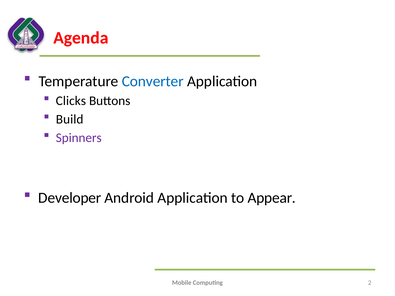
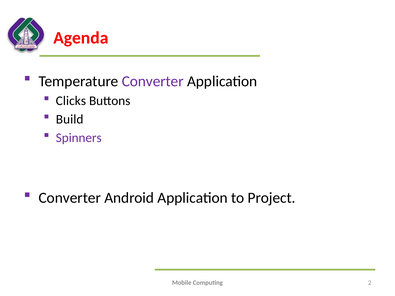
Converter at (153, 81) colour: blue -> purple
Developer at (70, 198): Developer -> Converter
Appear: Appear -> Project
